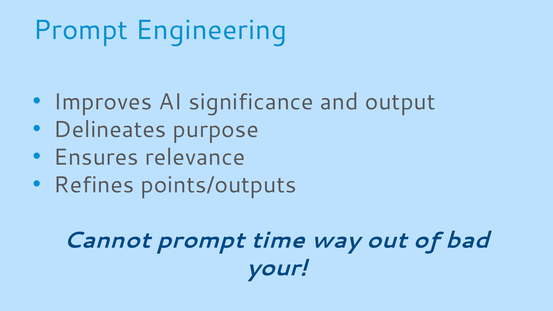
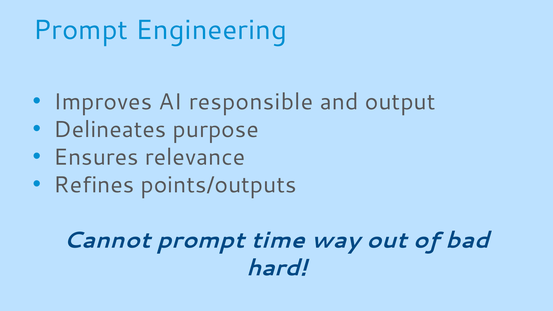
significance: significance -> responsible
your: your -> hard
